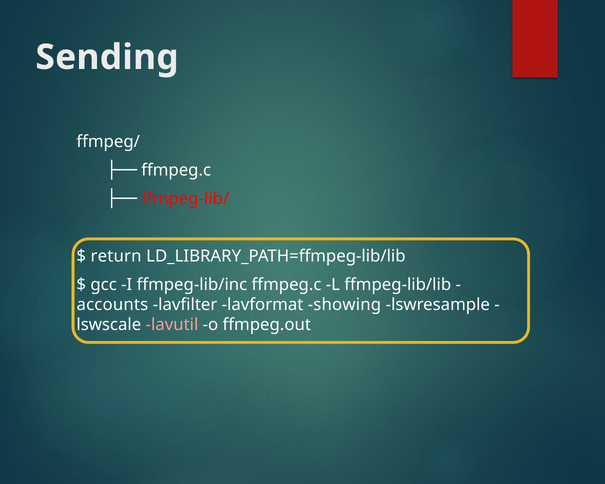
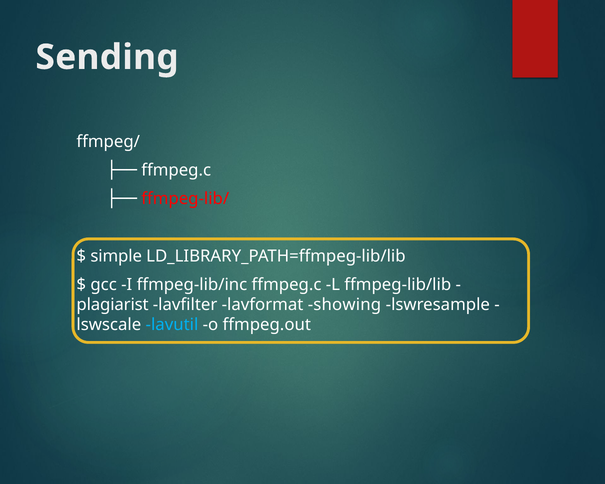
return: return -> simple
accounts: accounts -> plagiarist
lavutil colour: pink -> light blue
